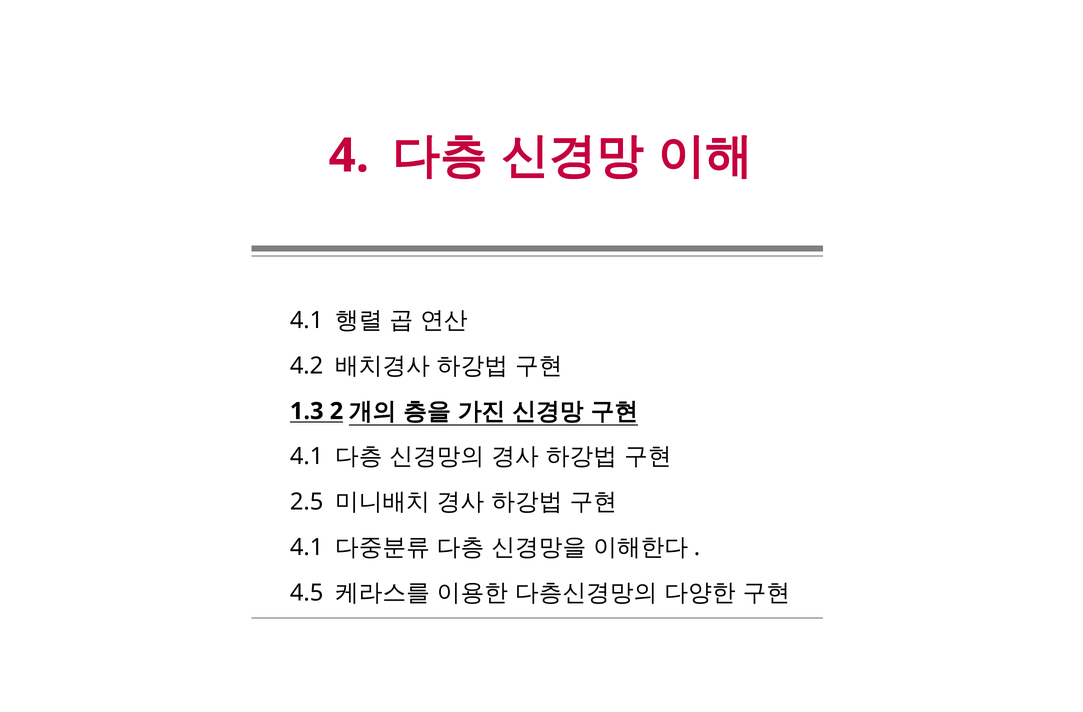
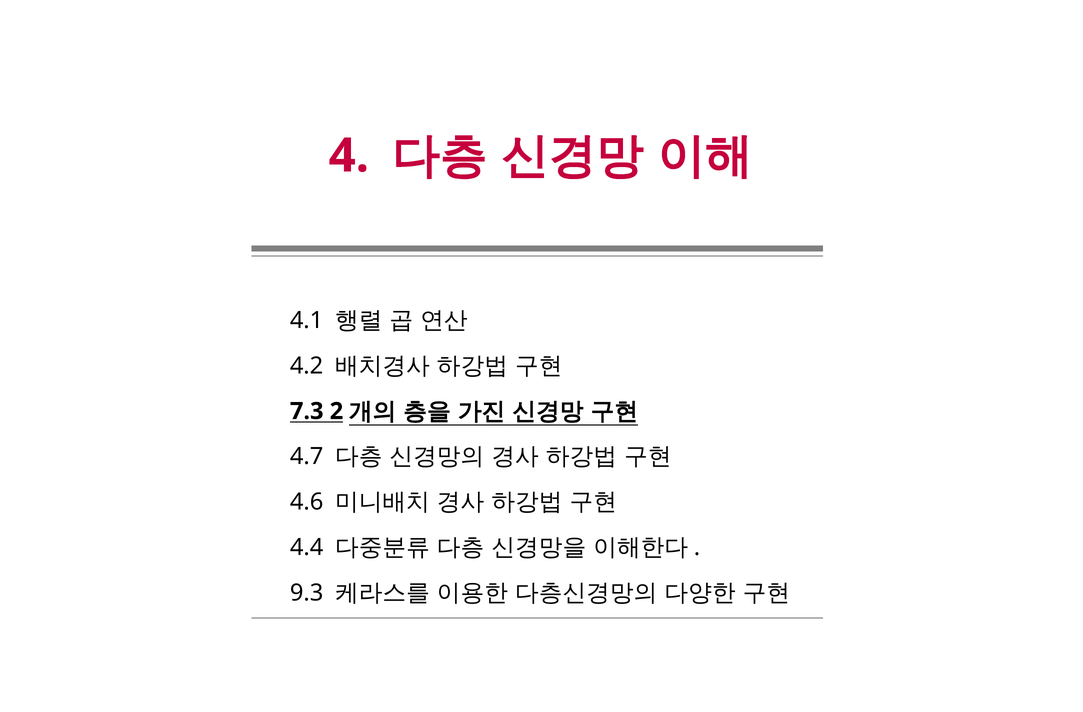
1.3: 1.3 -> 7.3
4.1 at (307, 456): 4.1 -> 4.7
2.5: 2.5 -> 4.6
4.1 at (307, 547): 4.1 -> 4.4
4.5: 4.5 -> 9.3
